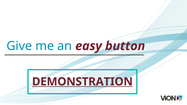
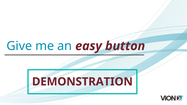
DEMONSTRATION underline: present -> none
